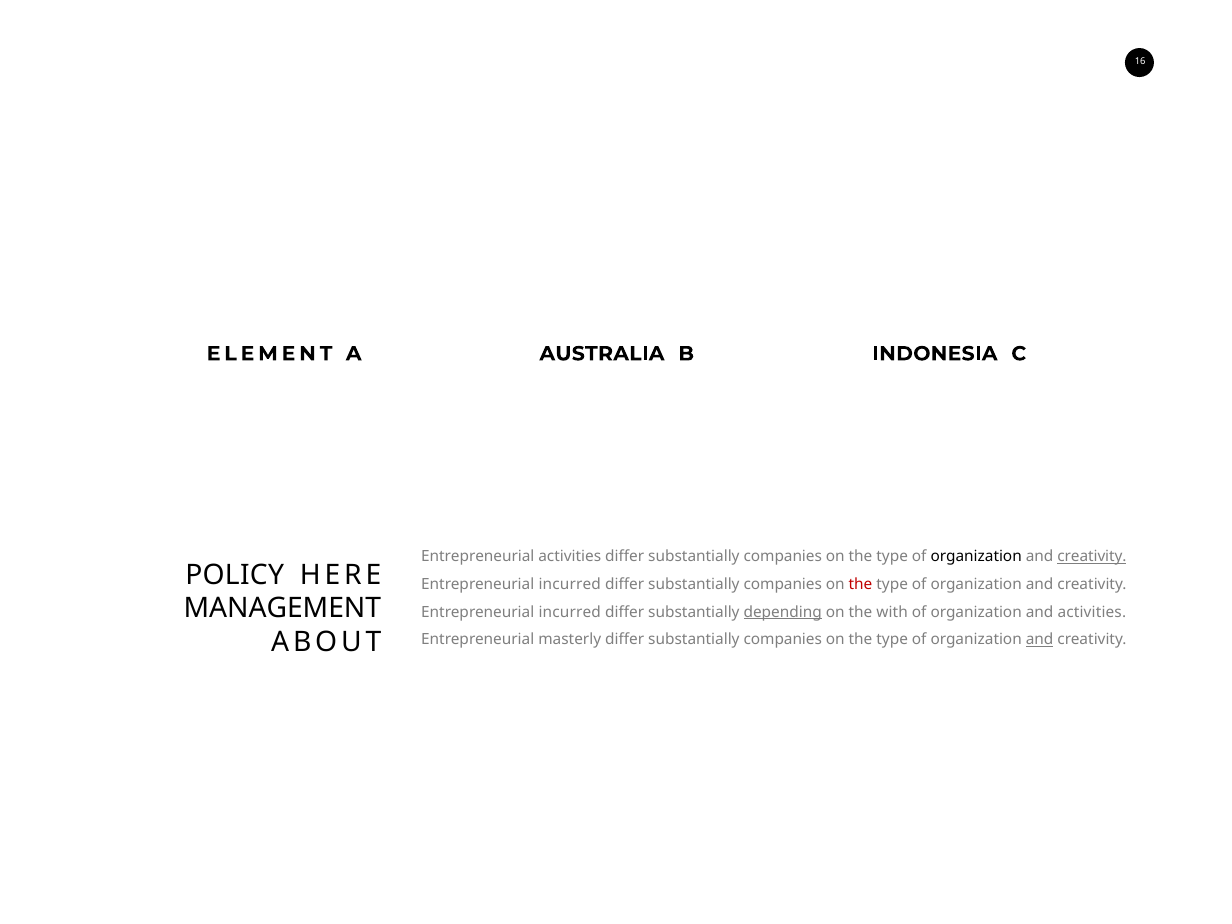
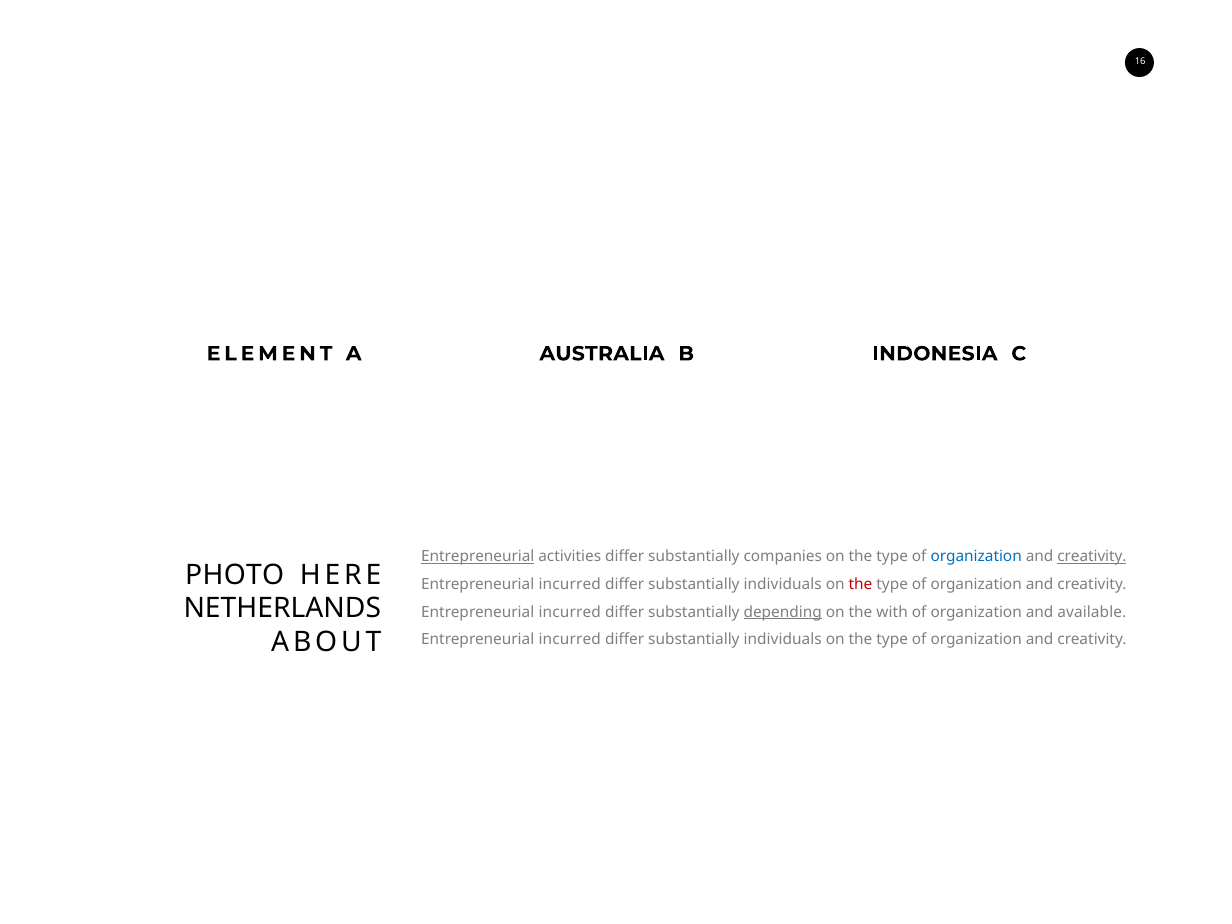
Entrepreneurial at (478, 557) underline: none -> present
organization at (976, 557) colour: black -> blue
POLICY: POLICY -> PHOTO
companies at (783, 584): companies -> individuals
MANAGEMENT: MANAGEMENT -> NETHERLANDS
and activities: activities -> available
masterly at (570, 640): masterly -> incurred
companies at (783, 640): companies -> individuals
and at (1040, 640) underline: present -> none
